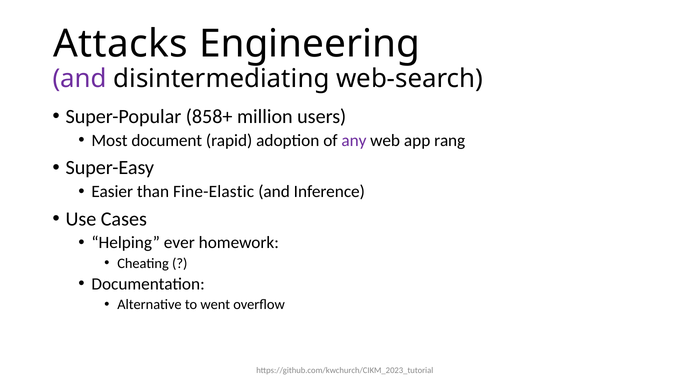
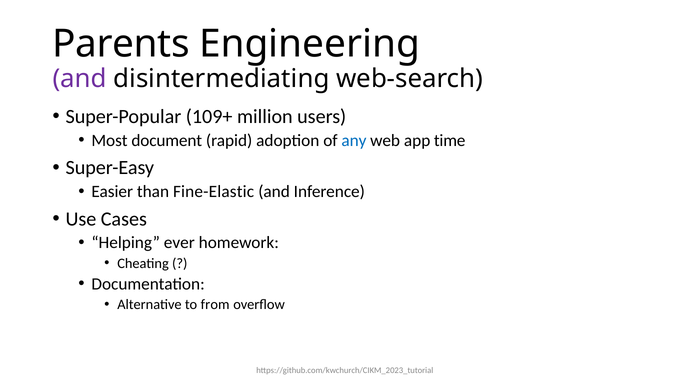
Attacks: Attacks -> Parents
858+: 858+ -> 109+
any colour: purple -> blue
rang: rang -> time
went: went -> from
